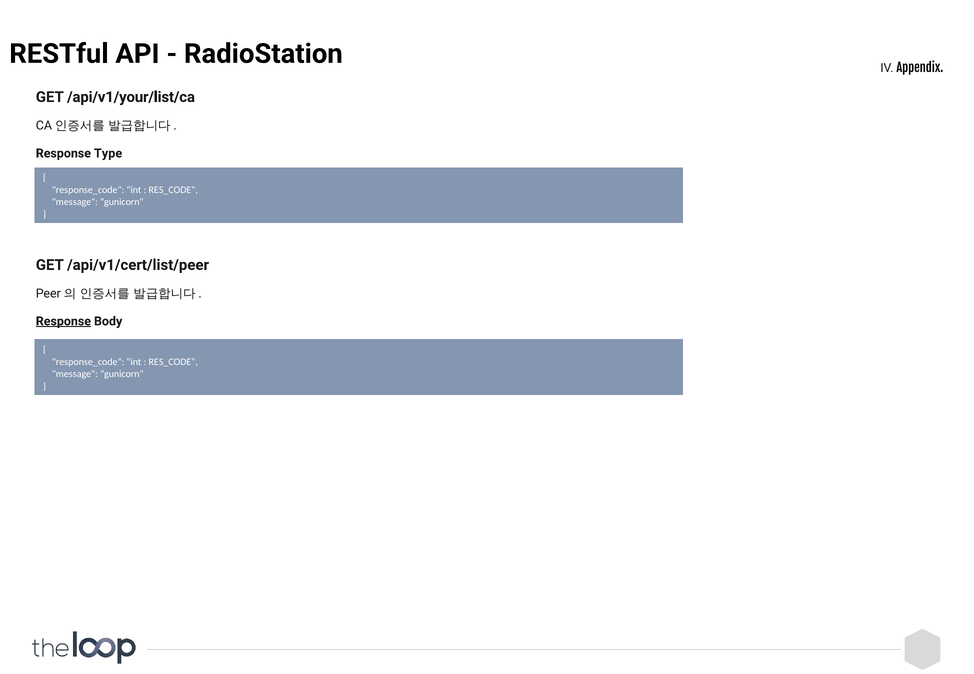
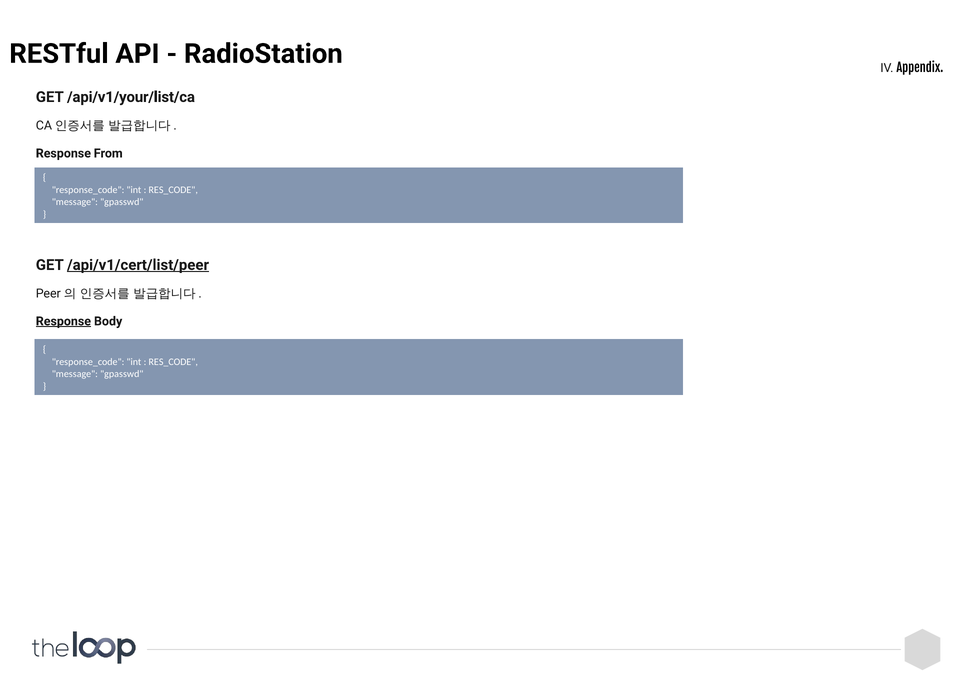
Type: Type -> From
gunicorn at (122, 202): gunicorn -> gpasswd
/api/v1/cert/list/peer underline: none -> present
gunicorn at (122, 374): gunicorn -> gpasswd
